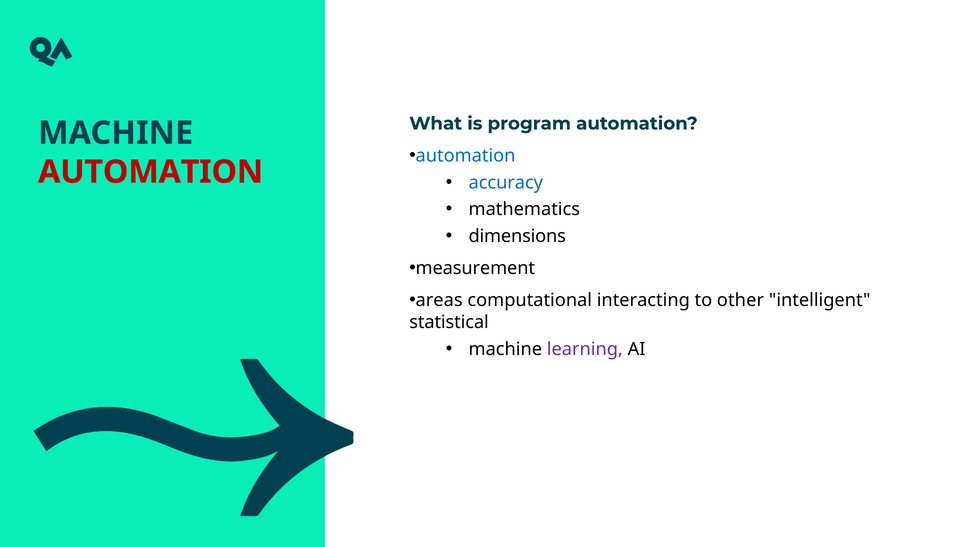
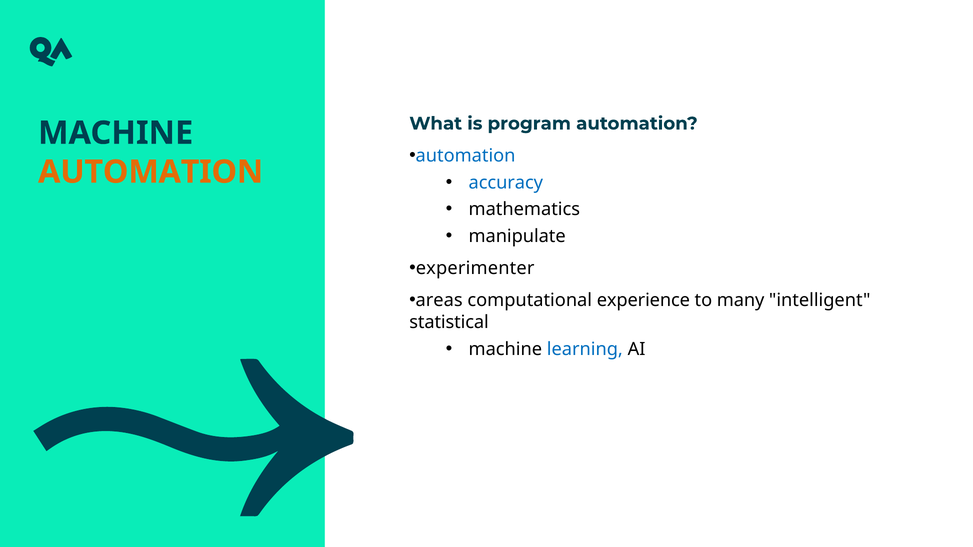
AUTOMATION at (151, 172) colour: red -> orange
dimensions: dimensions -> manipulate
measurement: measurement -> experimenter
interacting: interacting -> experience
other: other -> many
learning colour: purple -> blue
